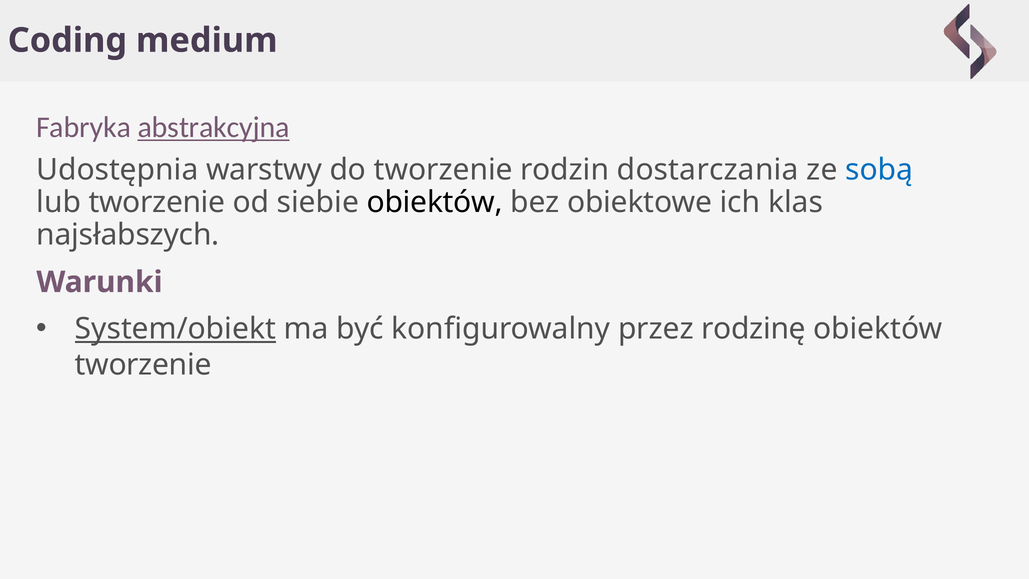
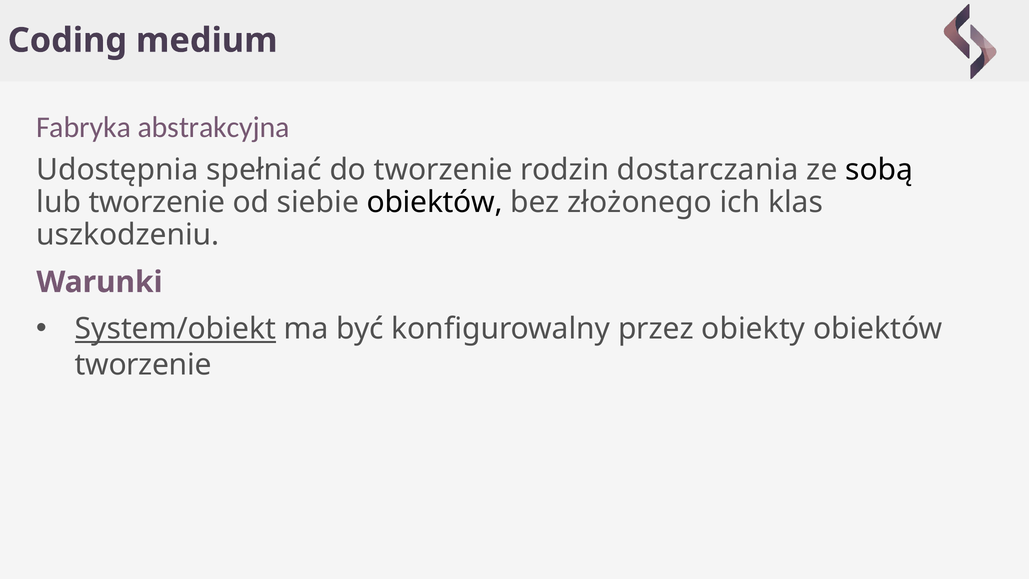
abstrakcyjna underline: present -> none
warstwy: warstwy -> spełniać
sobą colour: blue -> black
obiektowe: obiektowe -> złożonego
najsłabszych: najsłabszych -> uszkodzeniu
rodzinę: rodzinę -> obiekty
